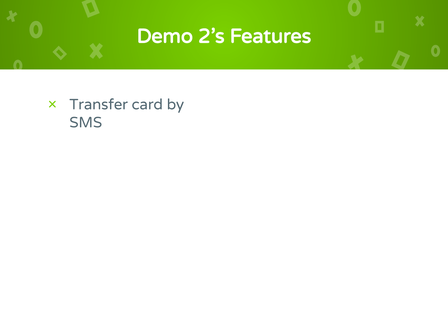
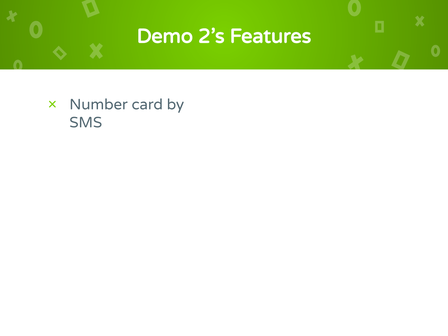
Transfer: Transfer -> Number
